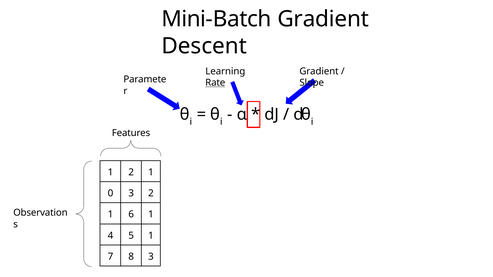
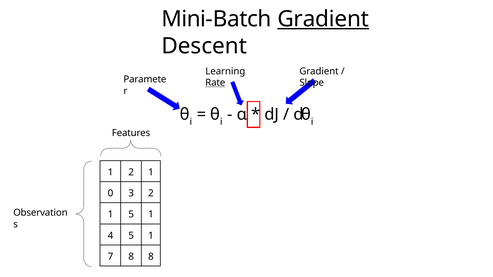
Gradient at (323, 19) underline: none -> present
1 6: 6 -> 5
8 3: 3 -> 8
